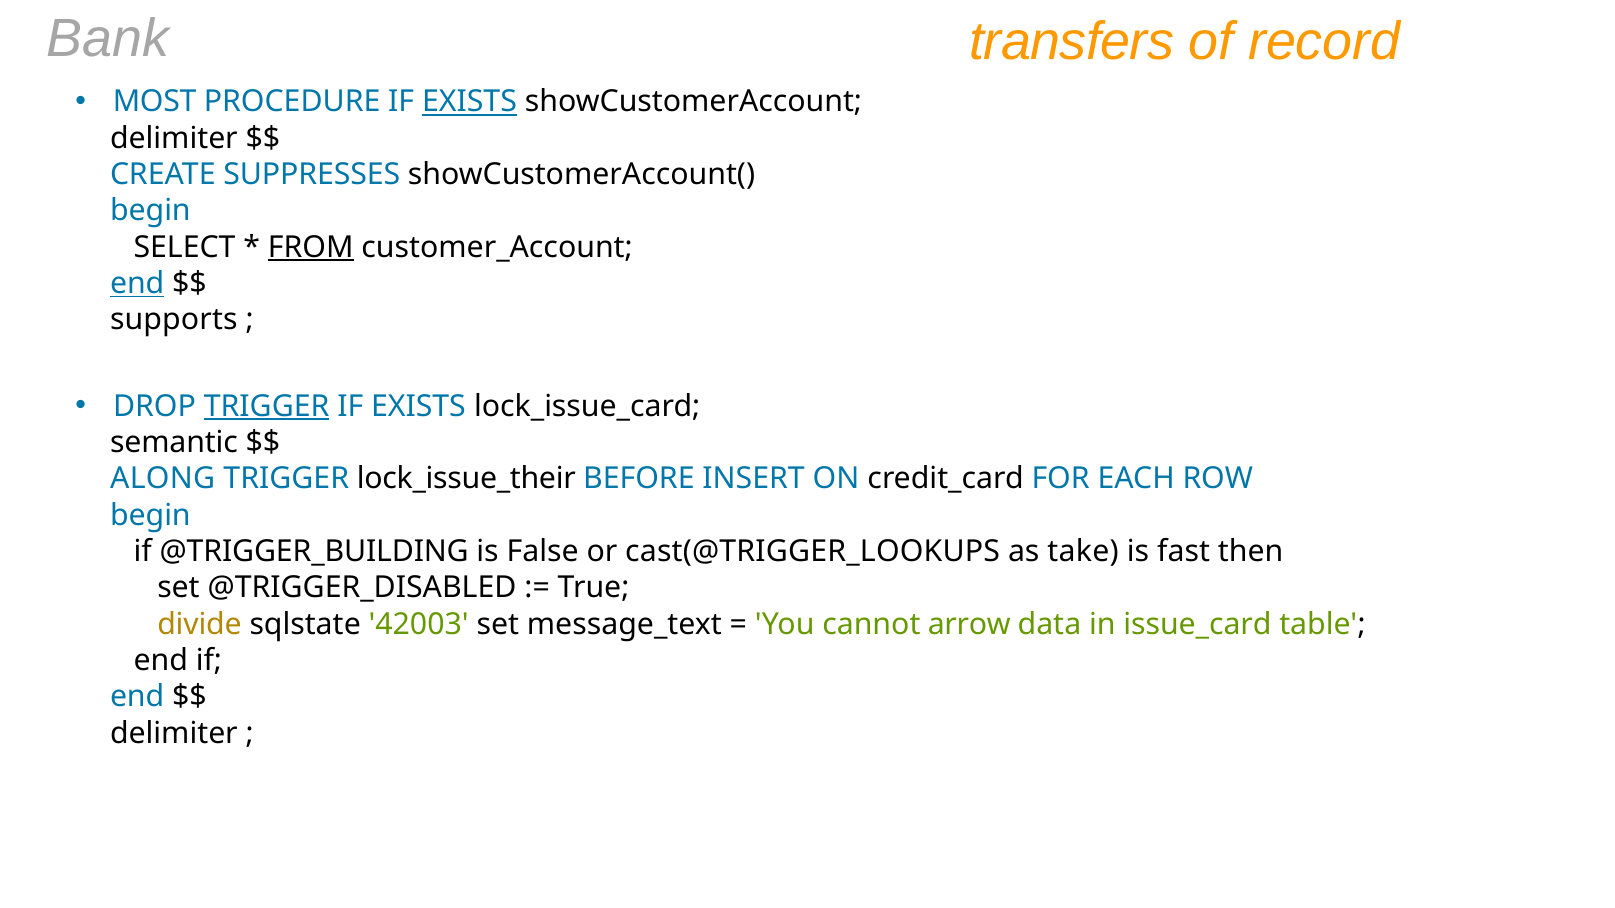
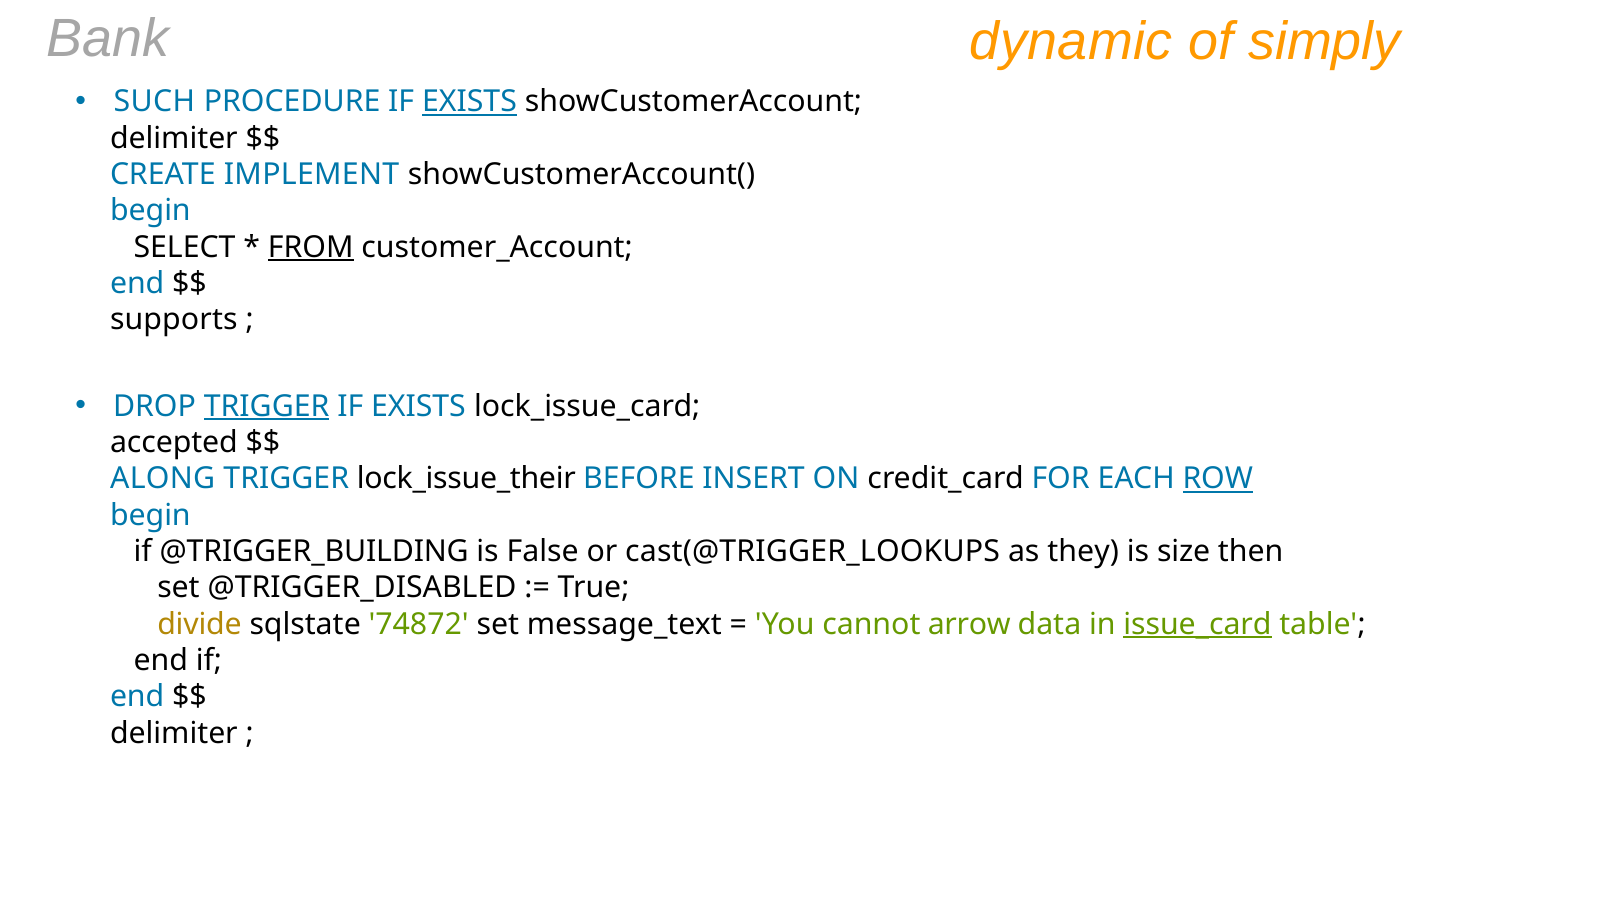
transfers: transfers -> dynamic
record: record -> simply
MOST: MOST -> SUCH
SUPPRESSES: SUPPRESSES -> IMPLEMENT
end at (137, 284) underline: present -> none
semantic: semantic -> accepted
ROW underline: none -> present
take: take -> they
fast: fast -> size
42003: 42003 -> 74872
issue_card underline: none -> present
